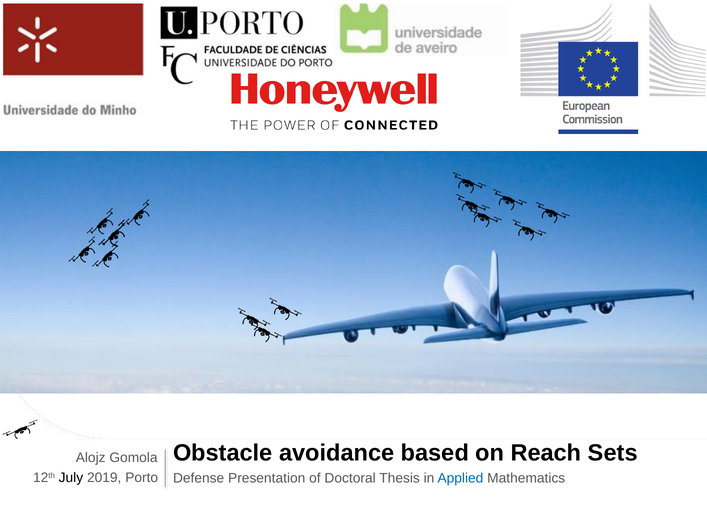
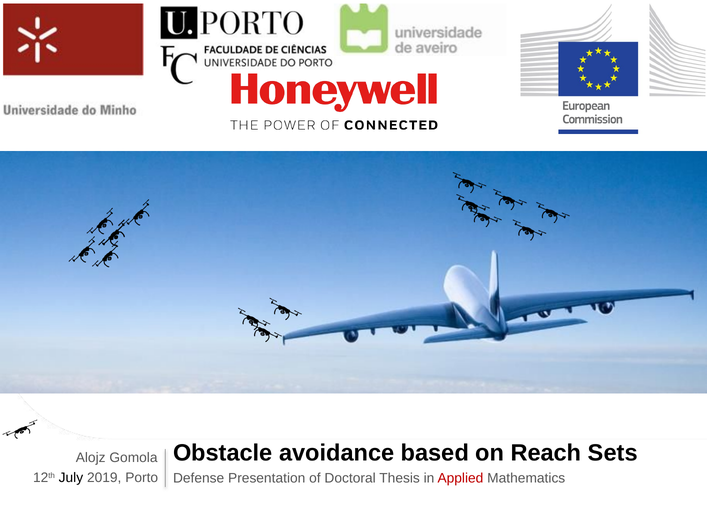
Applied colour: blue -> red
